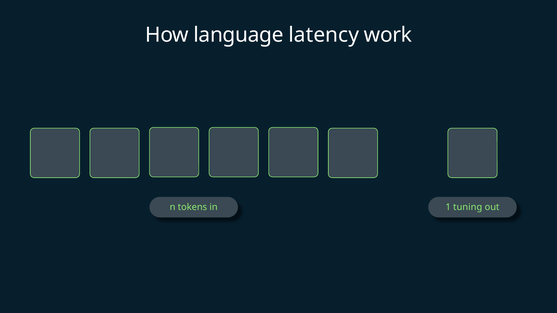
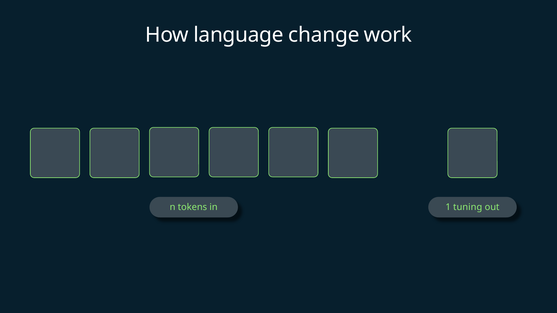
latency: latency -> change
